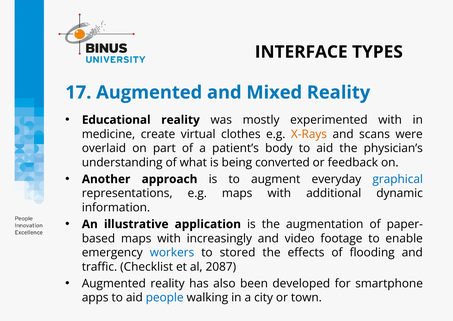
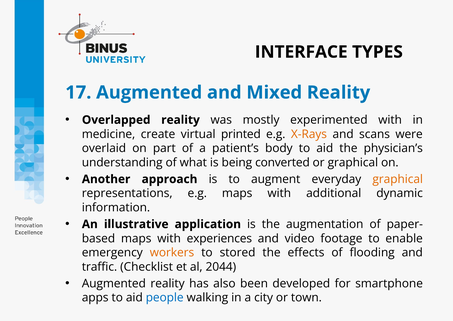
Educational: Educational -> Overlapped
clothes: clothes -> printed
or feedback: feedback -> graphical
graphical at (398, 179) colour: blue -> orange
increasingly: increasingly -> experiences
workers colour: blue -> orange
2087: 2087 -> 2044
